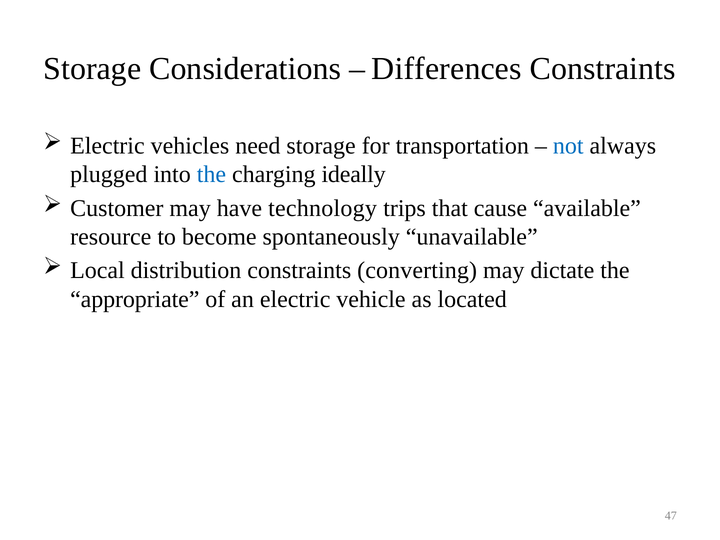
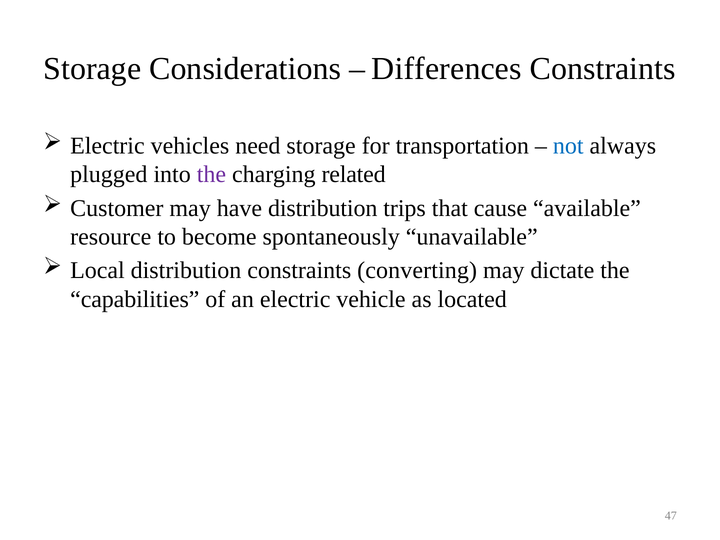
the at (211, 174) colour: blue -> purple
ideally: ideally -> related
have technology: technology -> distribution
appropriate: appropriate -> capabilities
